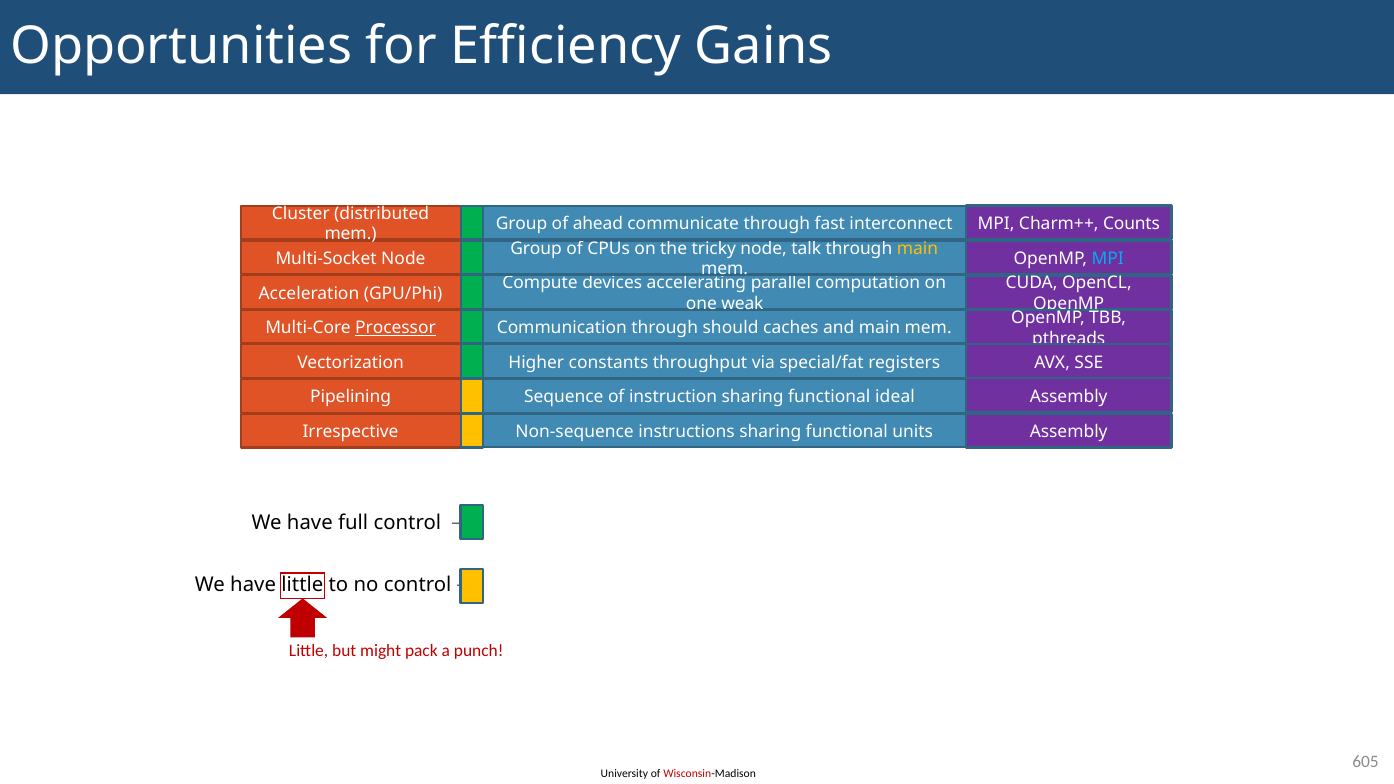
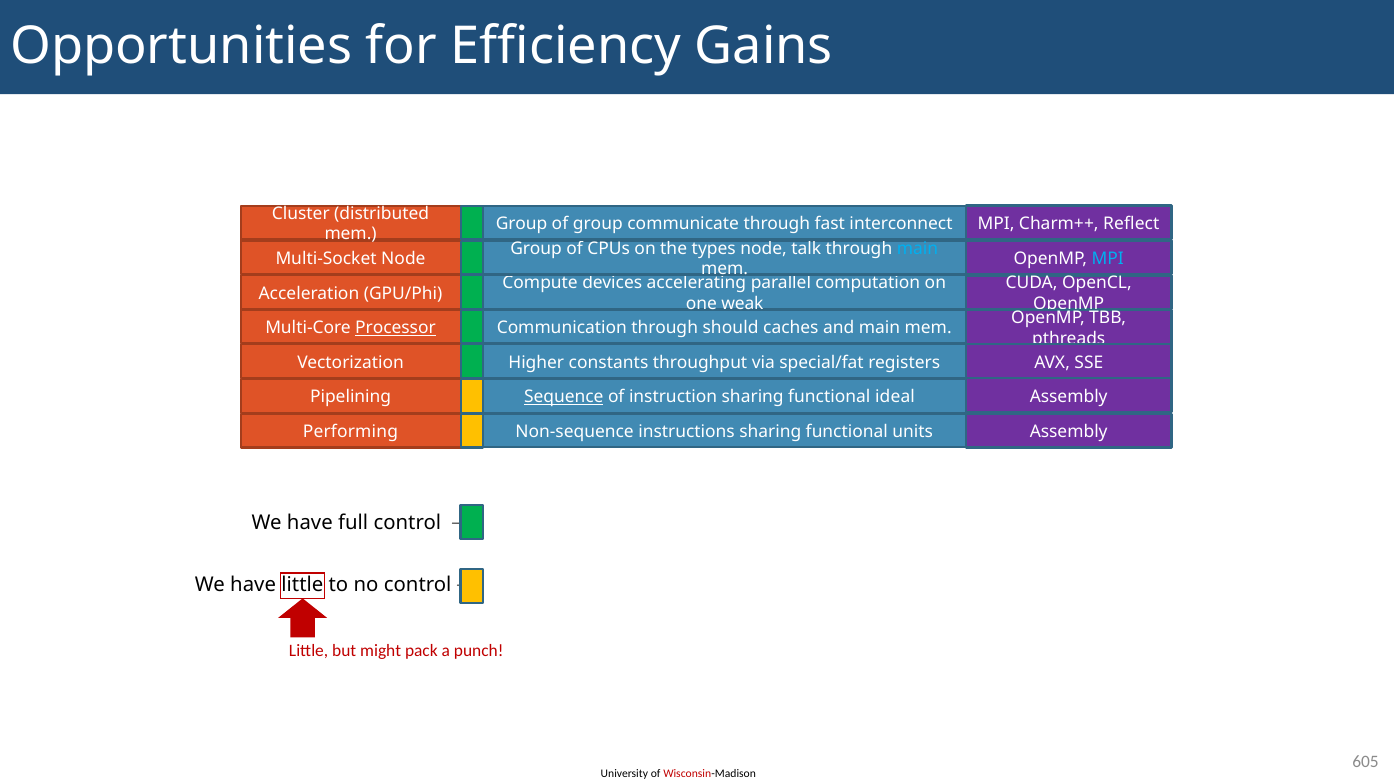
of ahead: ahead -> group
Counts: Counts -> Reflect
tricky: tricky -> types
main at (917, 248) colour: yellow -> light blue
Sequence underline: none -> present
Irrespective: Irrespective -> Performing
